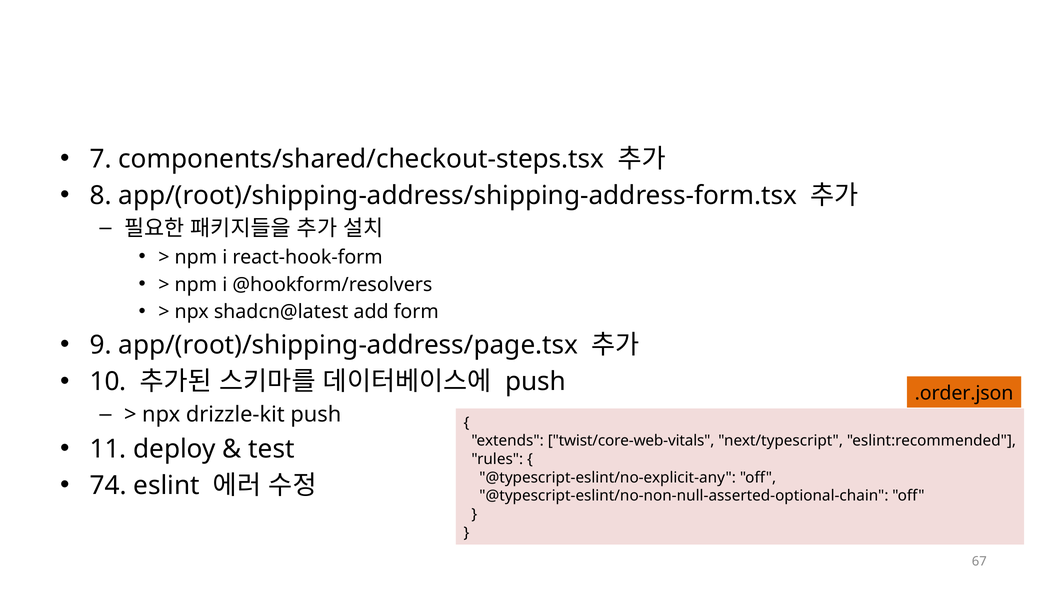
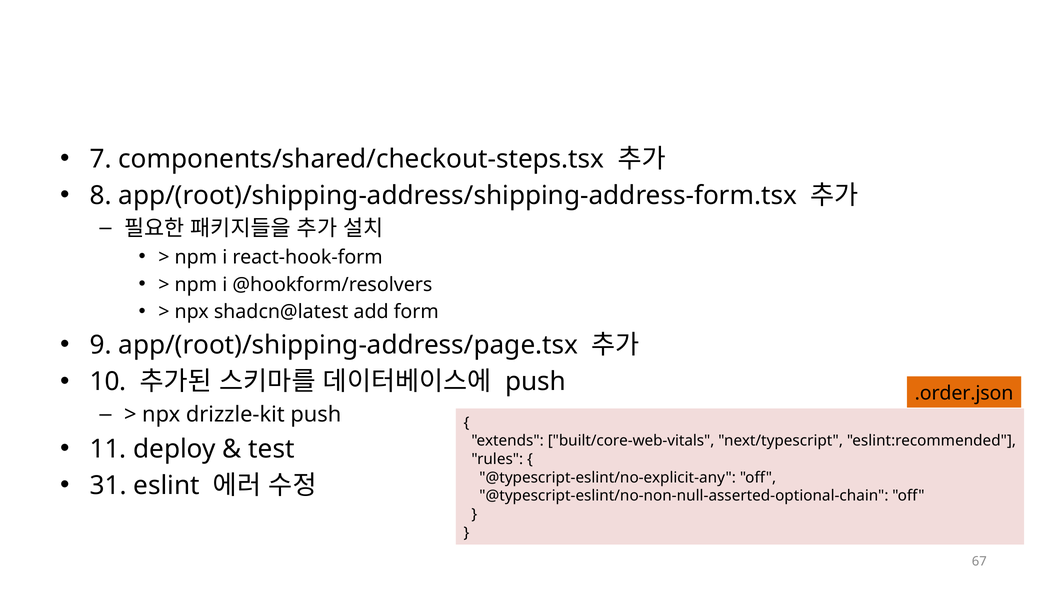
twist/core-web-vitals: twist/core-web-vitals -> built/core-web-vitals
74: 74 -> 31
